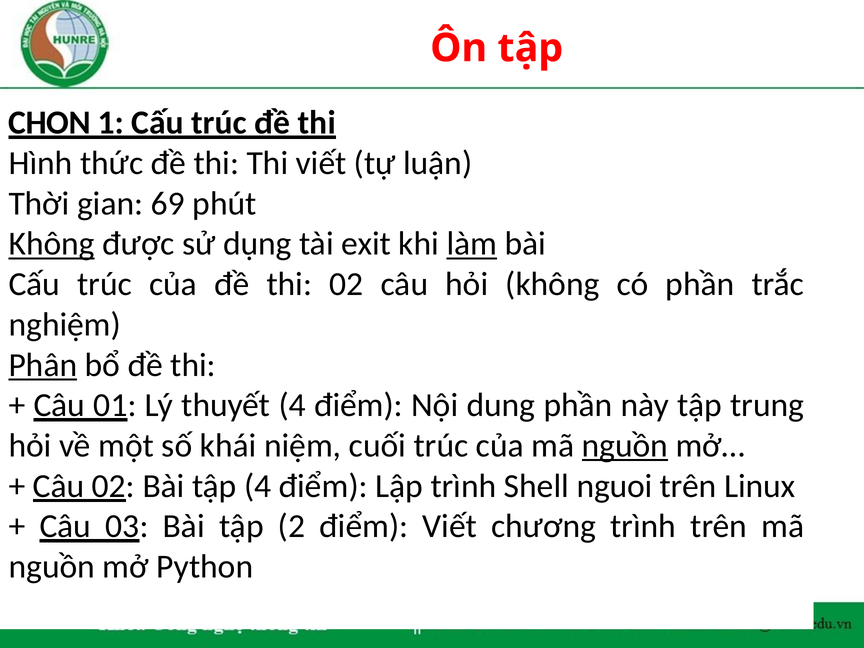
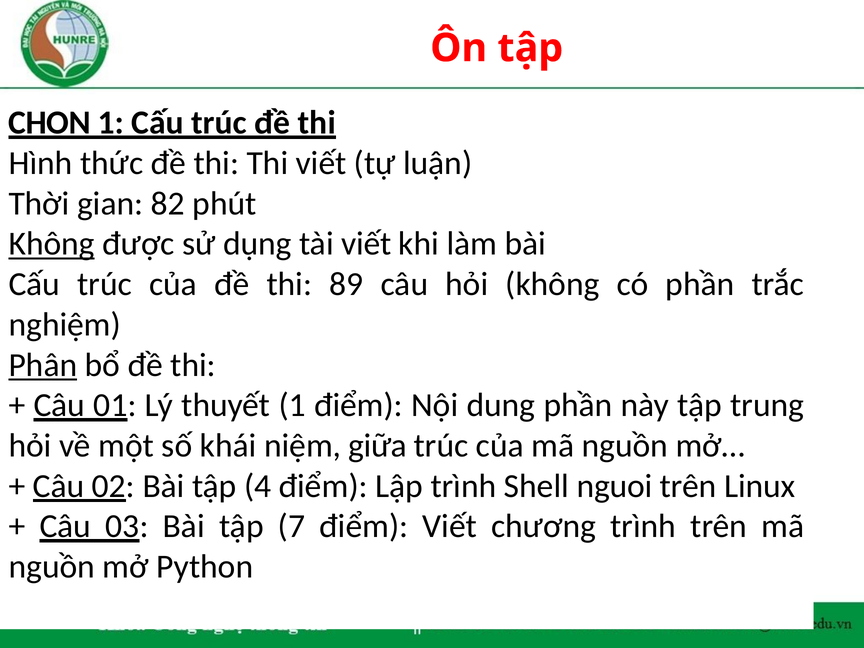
69: 69 -> 82
tài exit: exit -> viết
làm underline: present -> none
thi 02: 02 -> 89
thuyết 4: 4 -> 1
cuối: cuối -> giữa
nguồn at (625, 446) underline: present -> none
2: 2 -> 7
